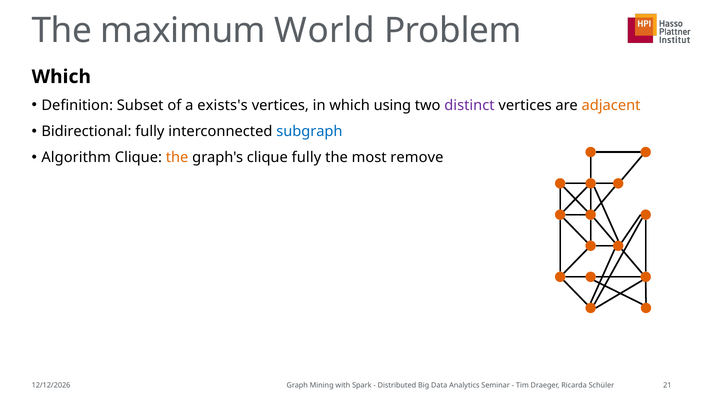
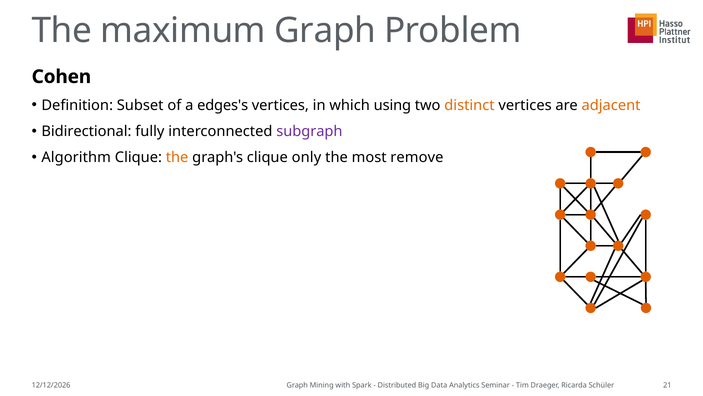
maximum World: World -> Graph
Which at (61, 77): Which -> Cohen
exists's: exists's -> edges's
distinct colour: purple -> orange
subgraph colour: blue -> purple
clique fully: fully -> only
